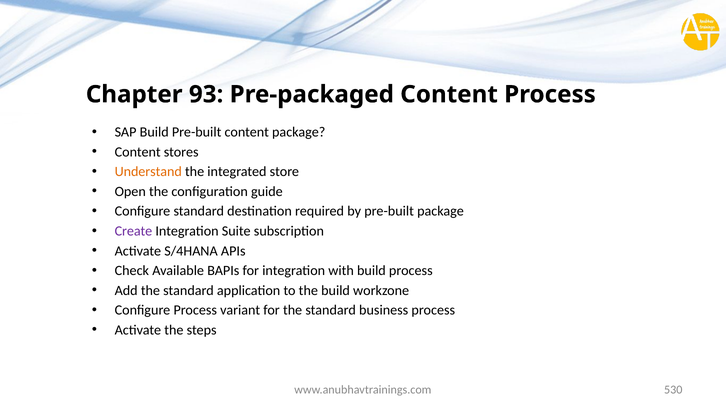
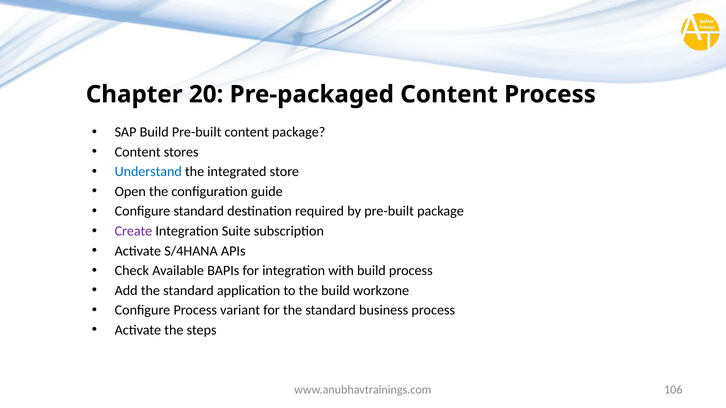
93: 93 -> 20
Understand colour: orange -> blue
530: 530 -> 106
